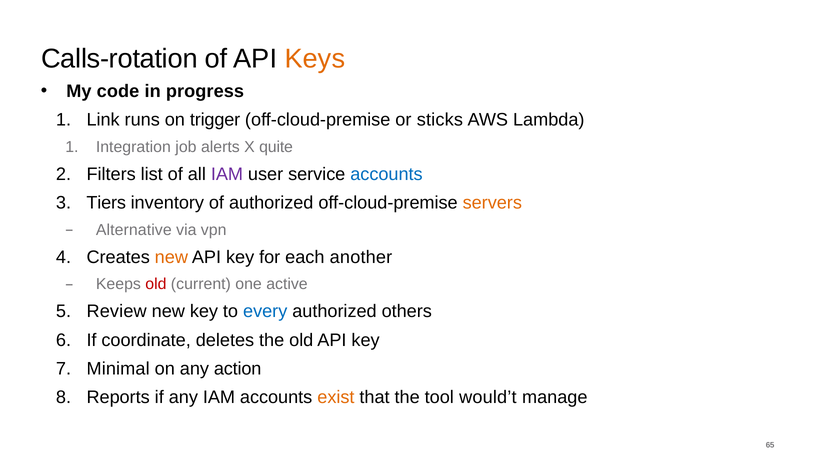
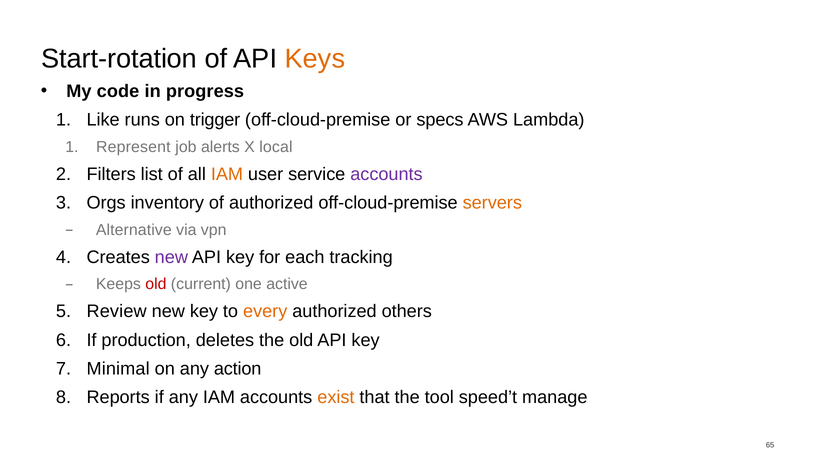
Calls-rotation: Calls-rotation -> Start-rotation
Link: Link -> Like
sticks: sticks -> specs
Integration: Integration -> Represent
quite: quite -> local
IAM at (227, 174) colour: purple -> orange
accounts at (386, 174) colour: blue -> purple
Tiers: Tiers -> Orgs
new at (171, 257) colour: orange -> purple
another: another -> tracking
every colour: blue -> orange
coordinate: coordinate -> production
would’t: would’t -> speed’t
